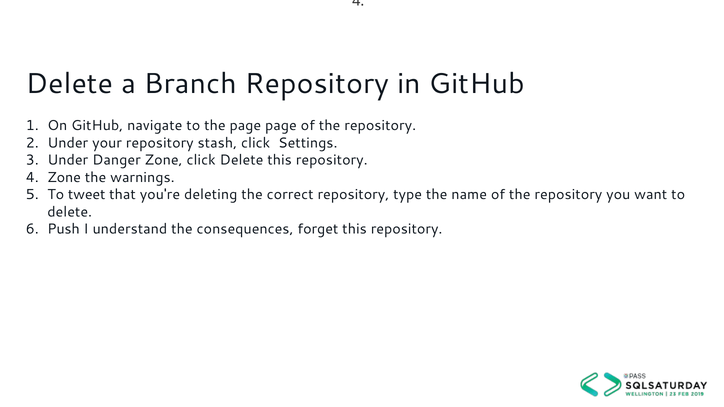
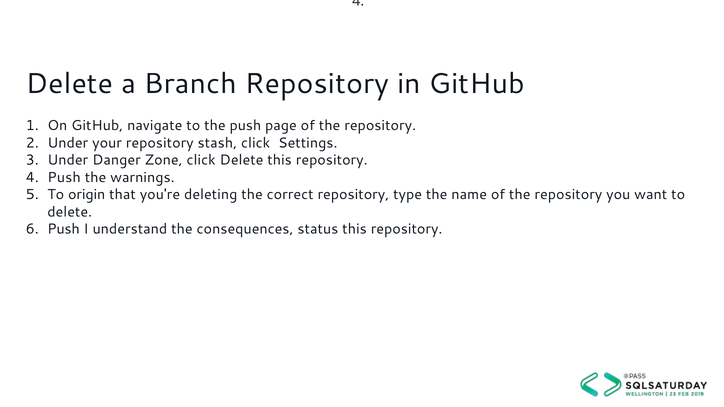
the page: page -> push
Zone at (64, 177): Zone -> Push
tweet: tweet -> origin
forget: forget -> status
